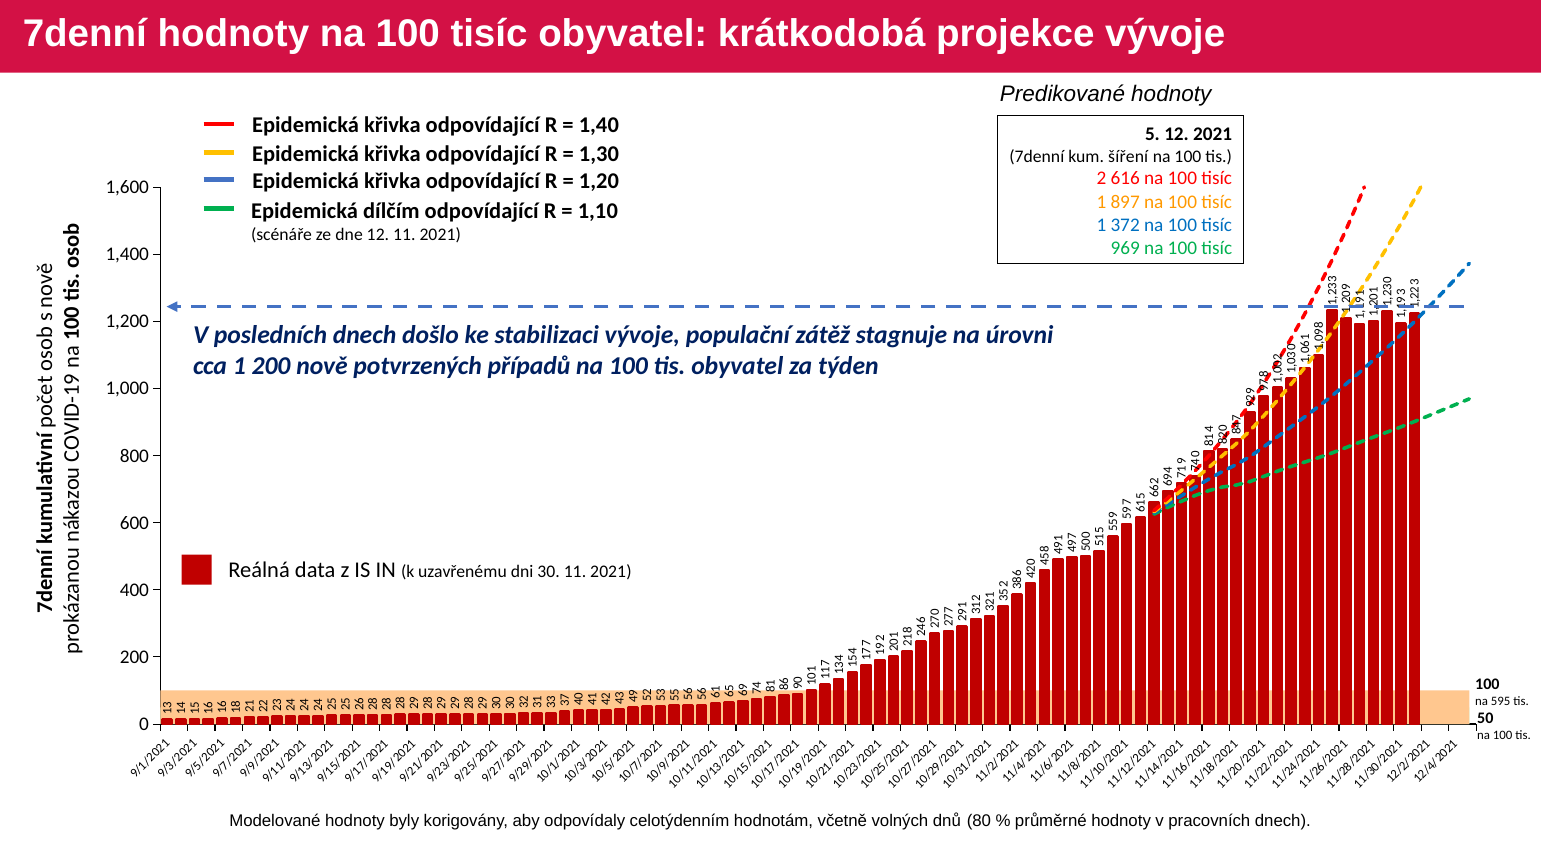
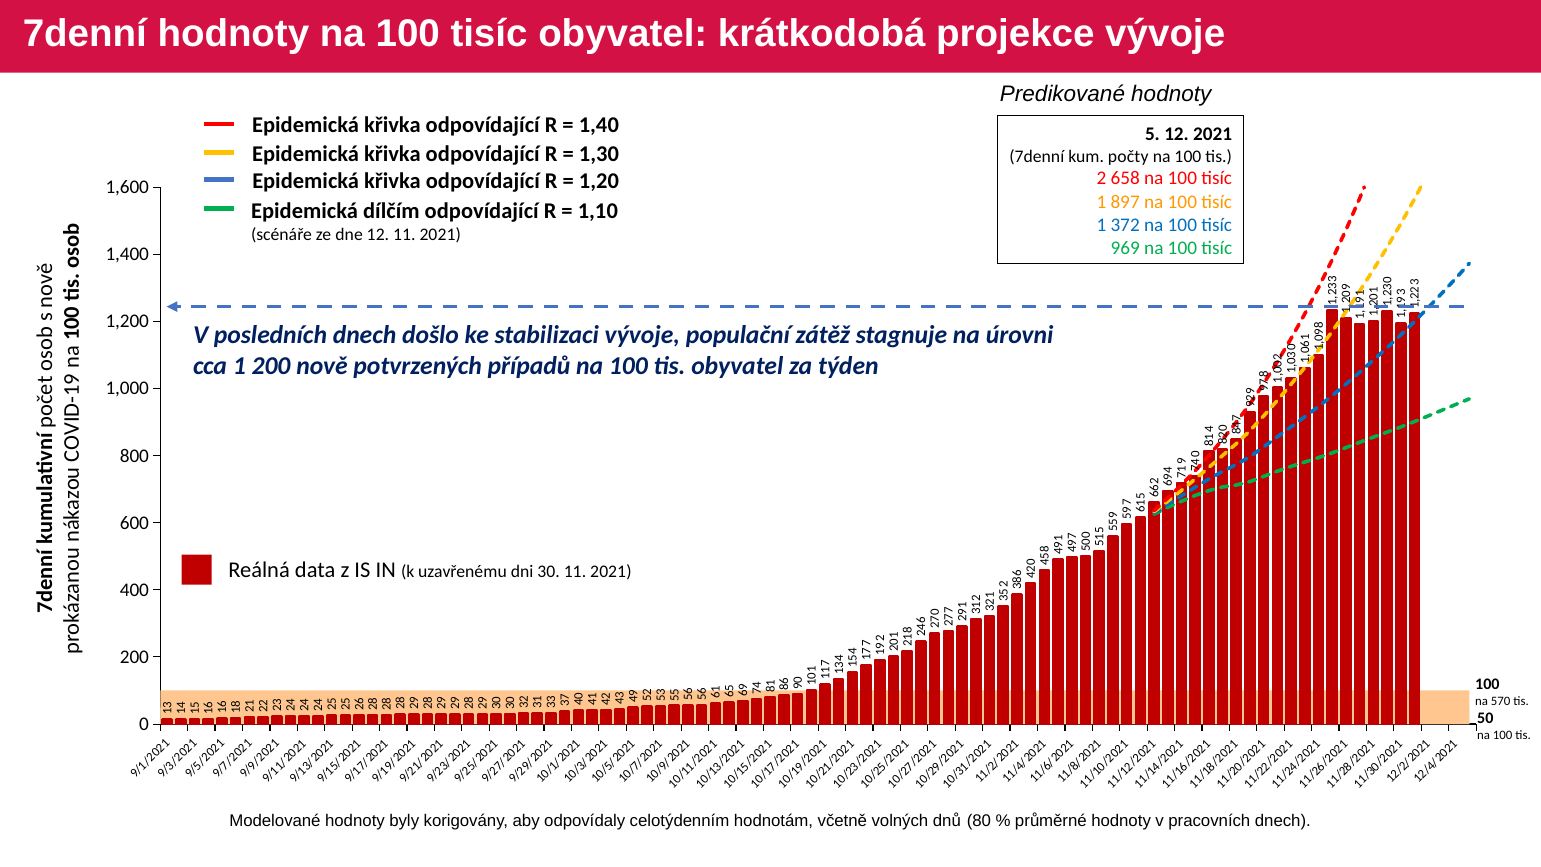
šíření: šíření -> počty
616: 616 -> 658
595: 595 -> 570
